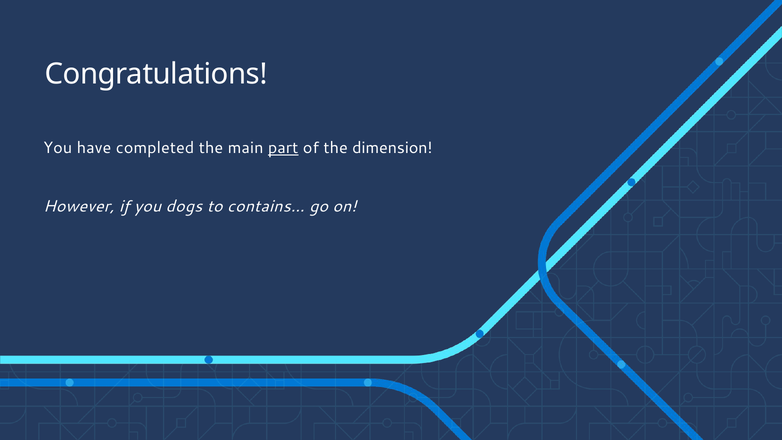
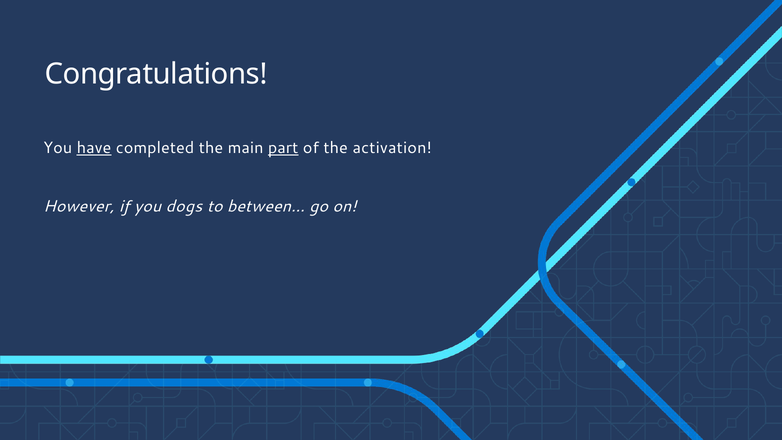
have underline: none -> present
dimension: dimension -> activation
contains…: contains… -> between…
